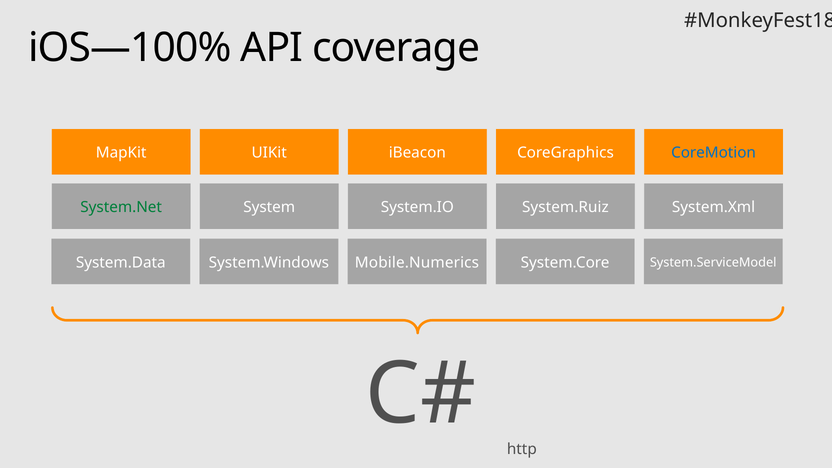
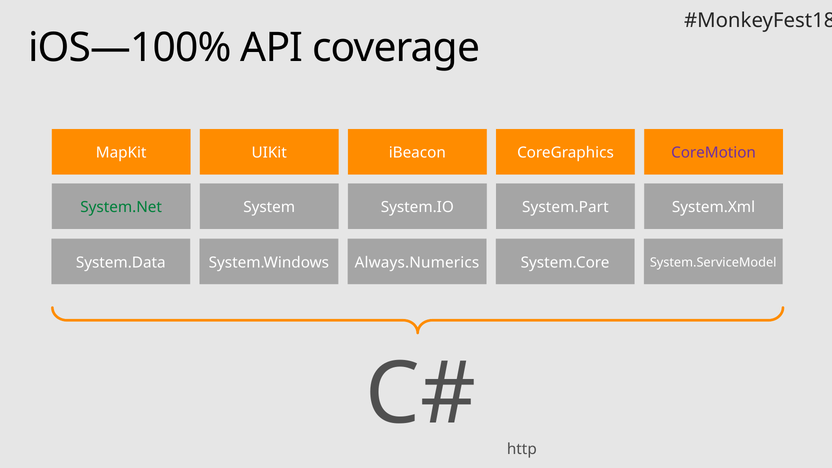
CoreMotion colour: blue -> purple
System.Ruiz: System.Ruiz -> System.Part
Mobile.Numerics: Mobile.Numerics -> Always.Numerics
